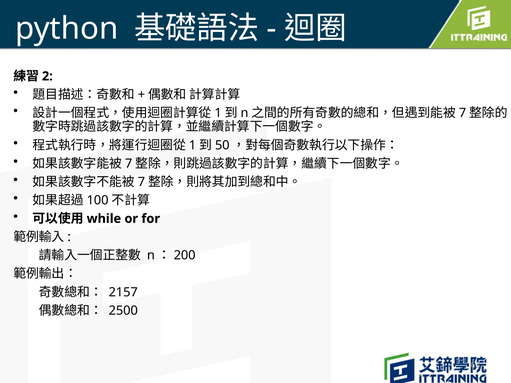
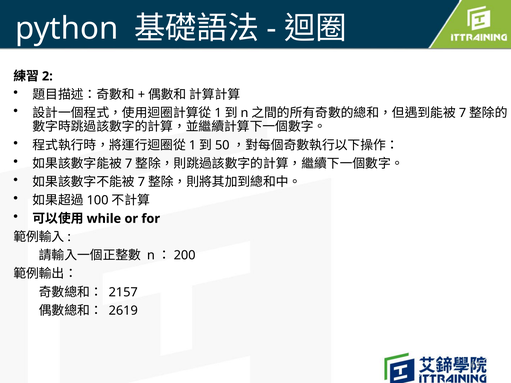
2500: 2500 -> 2619
